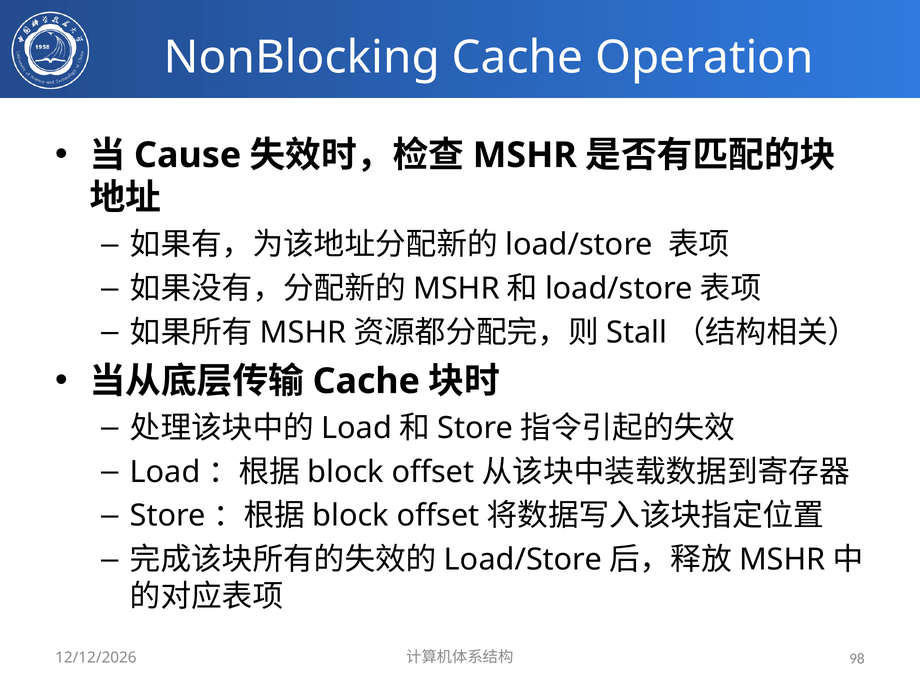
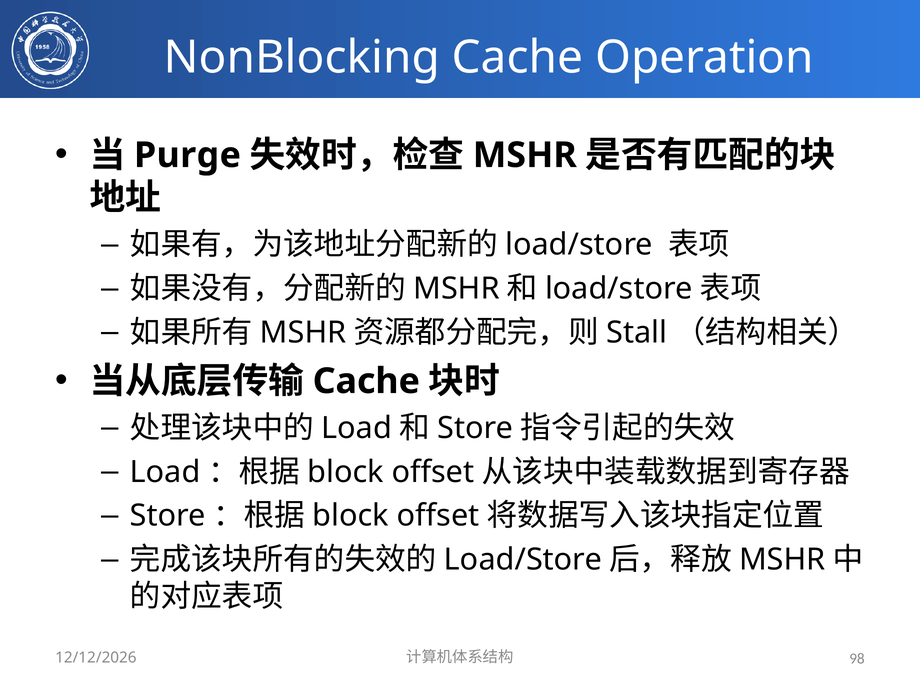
Cause: Cause -> Purge
